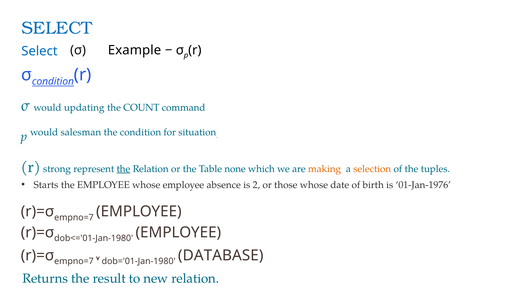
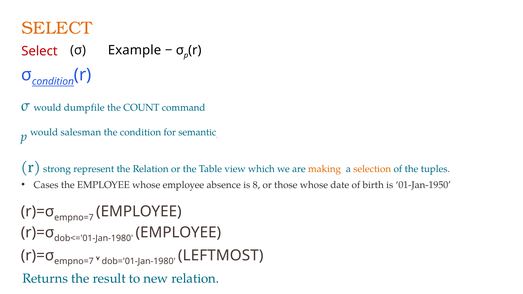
SELECT at (57, 28) colour: blue -> orange
Select at (39, 51) colour: blue -> red
updating: updating -> dumpfile
situation: situation -> semantic
the at (123, 169) underline: present -> none
none: none -> view
Starts: Starts -> Cases
2: 2 -> 8
01-Jan-1976: 01-Jan-1976 -> 01-Jan-1950
DATABASE: DATABASE -> LEFTMOST
